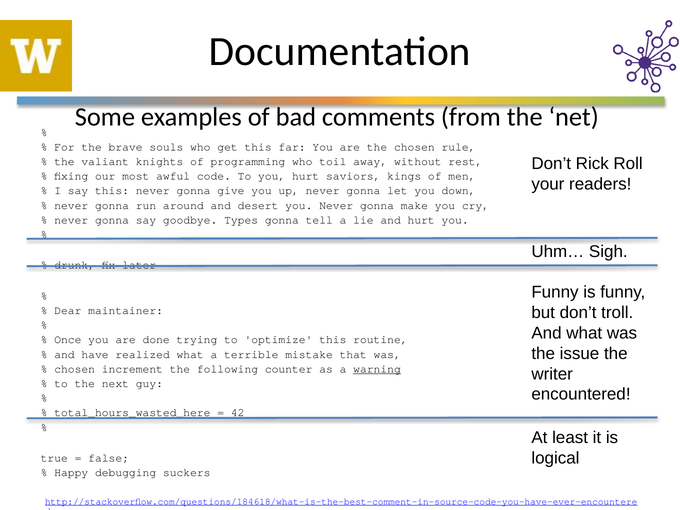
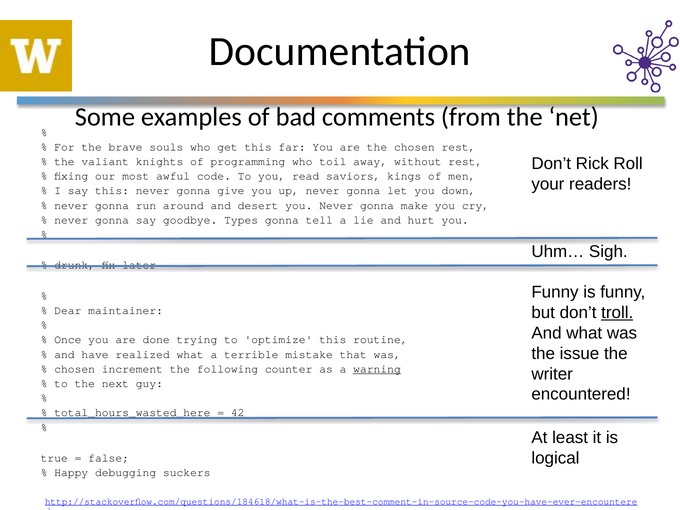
chosen rule: rule -> rest
you hurt: hurt -> read
troll underline: none -> present
